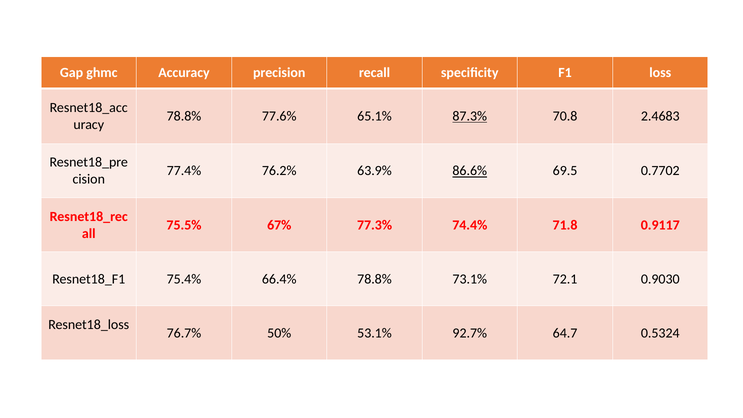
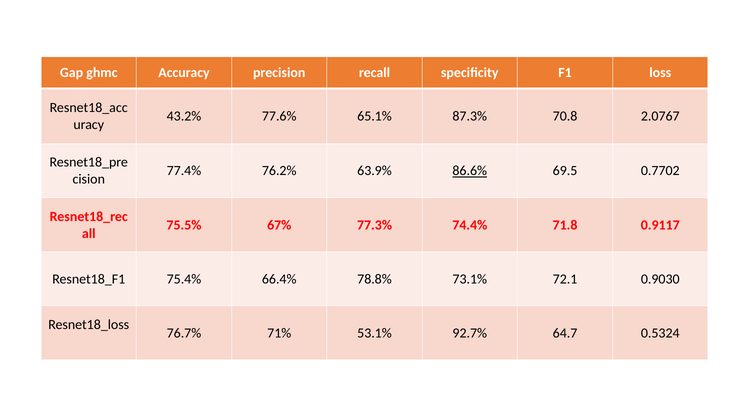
78.8% at (184, 116): 78.8% -> 43.2%
87.3% underline: present -> none
2.4683: 2.4683 -> 2.0767
50%: 50% -> 71%
